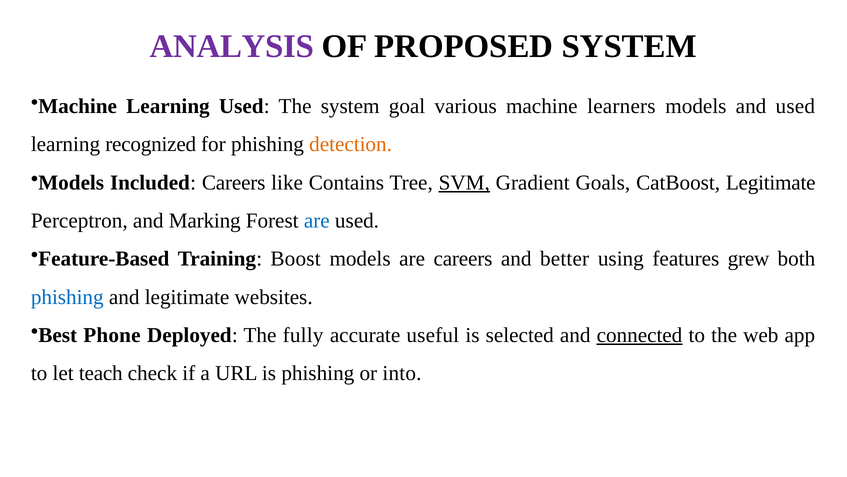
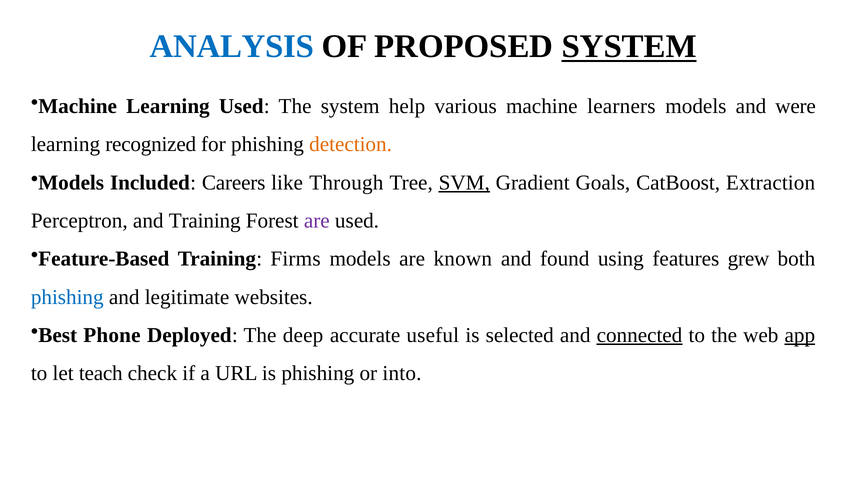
ANALYSIS colour: purple -> blue
SYSTEM at (629, 47) underline: none -> present
goal: goal -> help
and used: used -> were
Contains: Contains -> Through
CatBoost Legitimate: Legitimate -> Extraction
and Marking: Marking -> Training
are at (317, 220) colour: blue -> purple
Boost: Boost -> Firms
are careers: careers -> known
better: better -> found
fully: fully -> deep
app underline: none -> present
